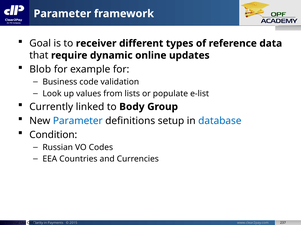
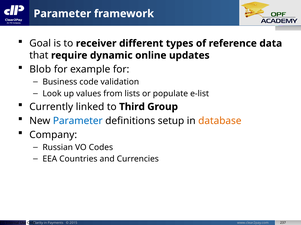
Body: Body -> Third
database colour: blue -> orange
Condition: Condition -> Company
